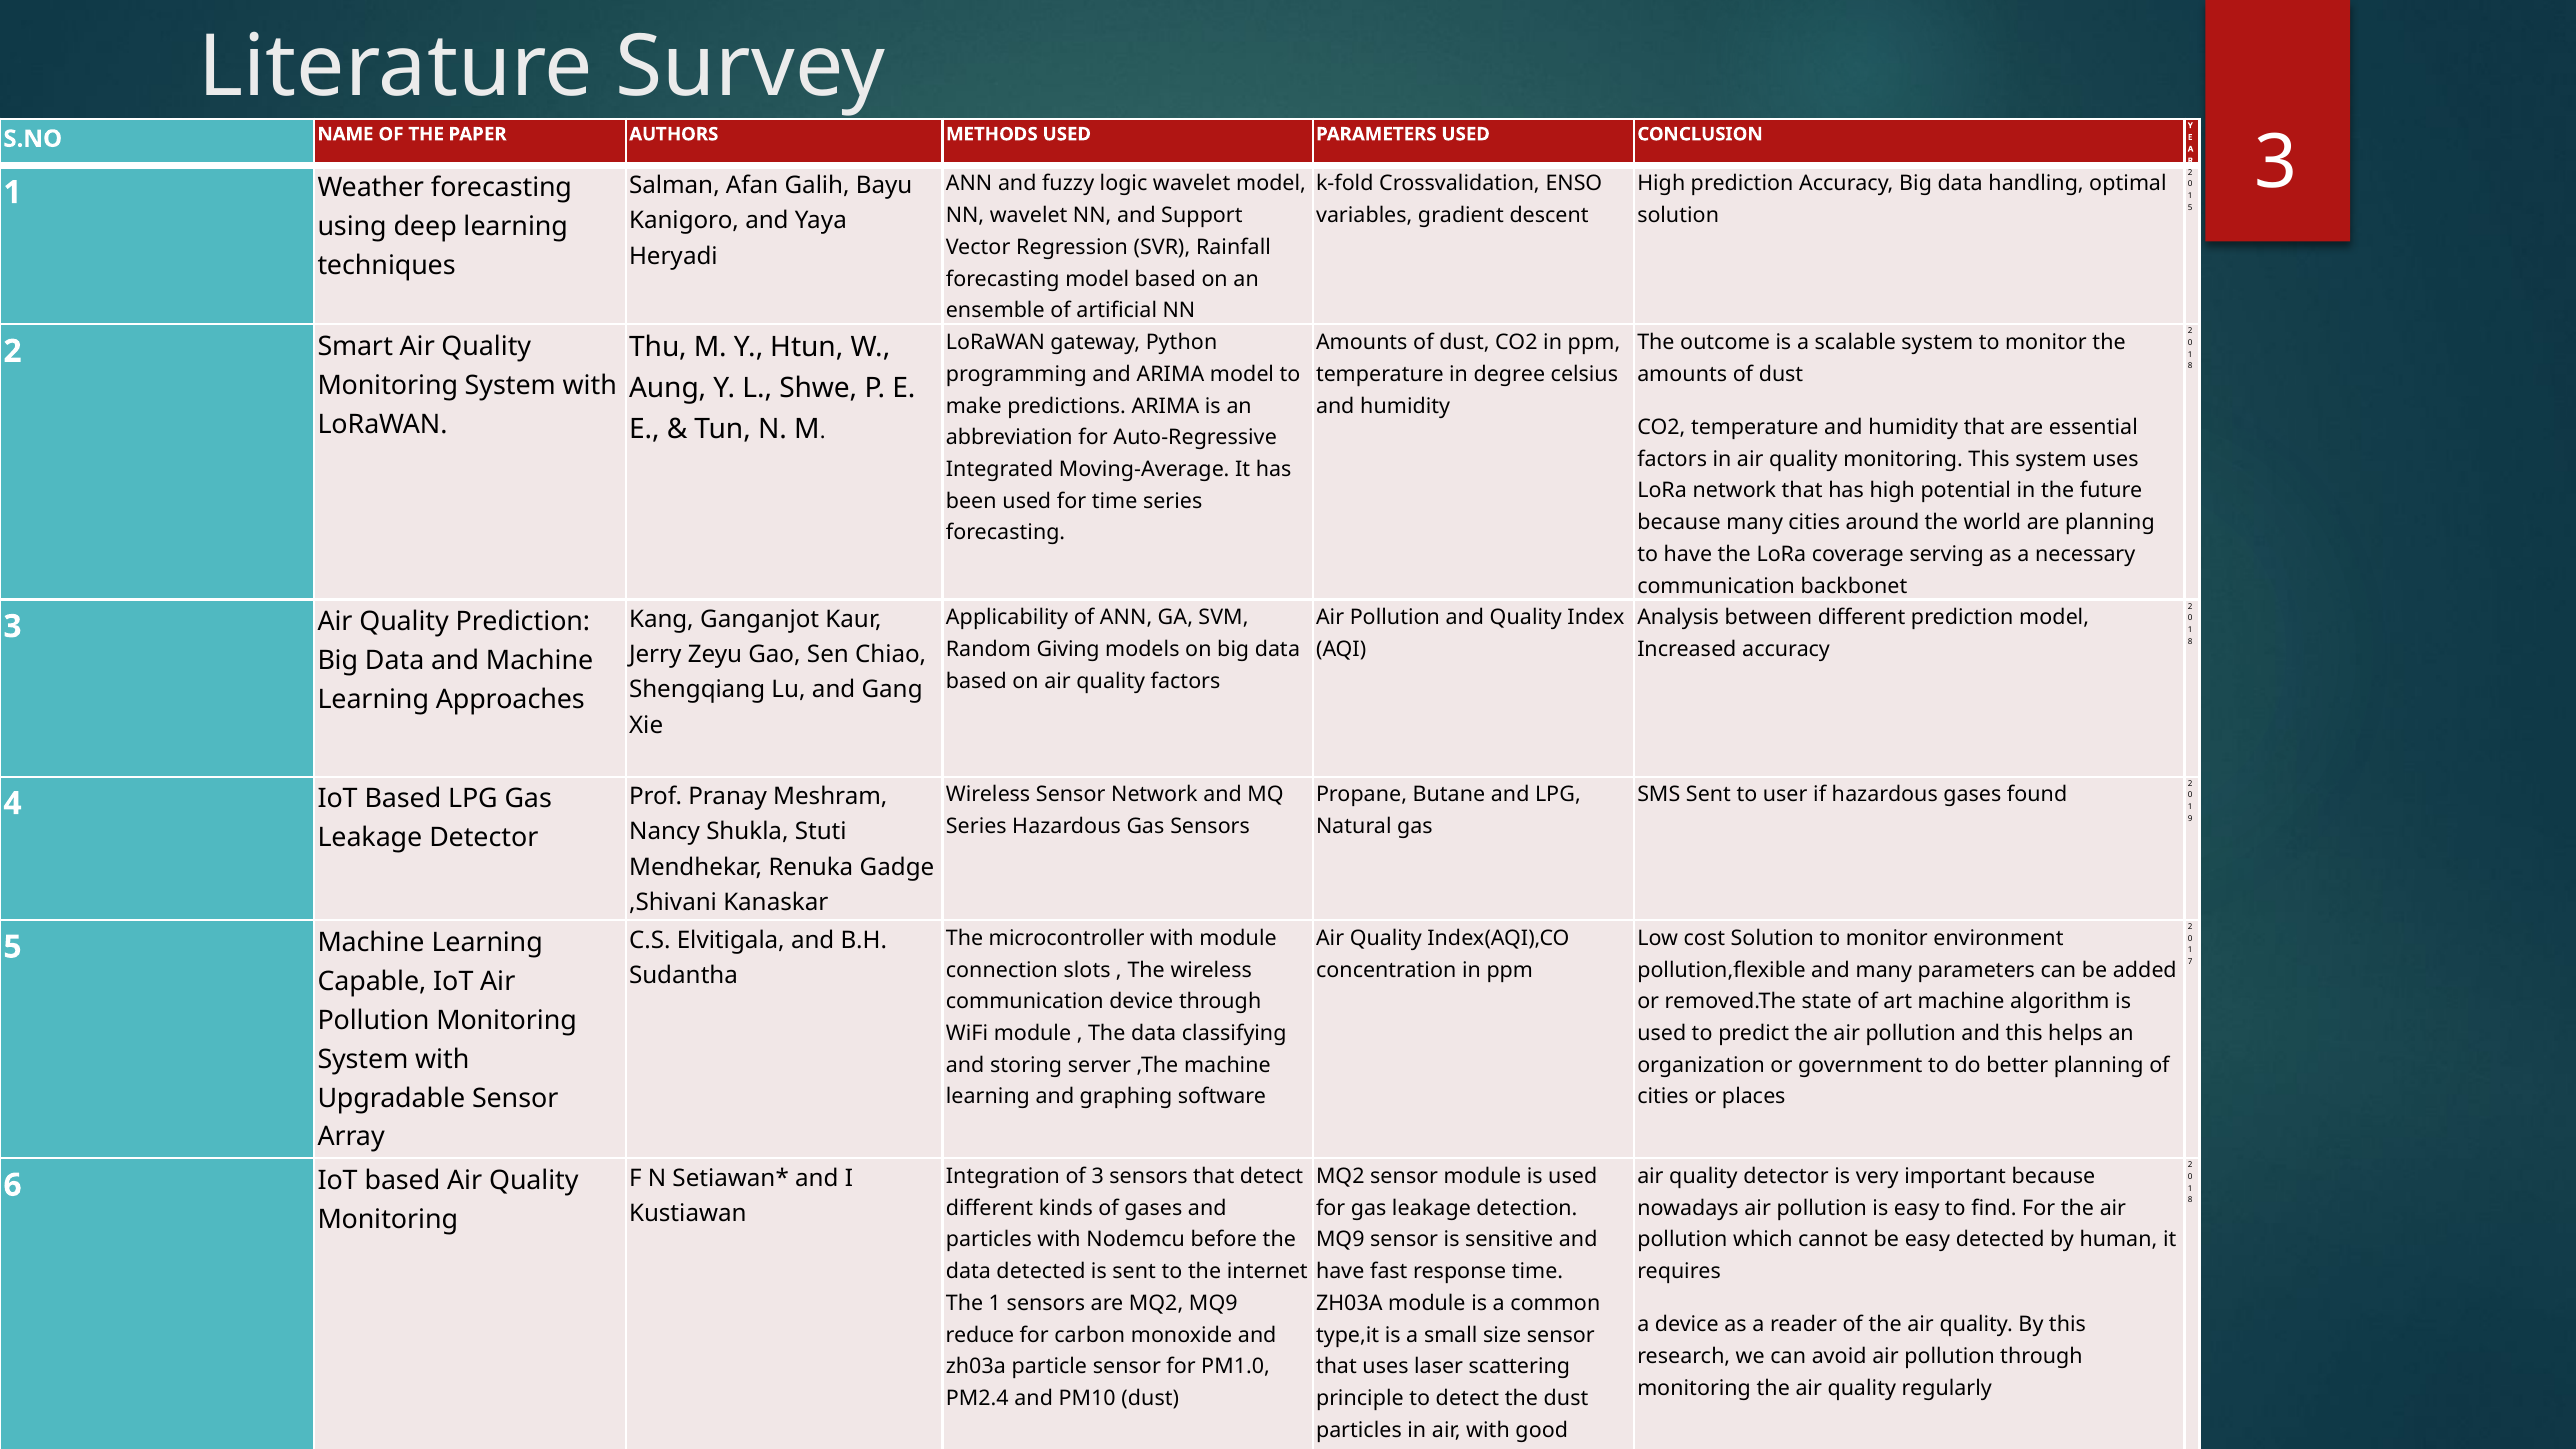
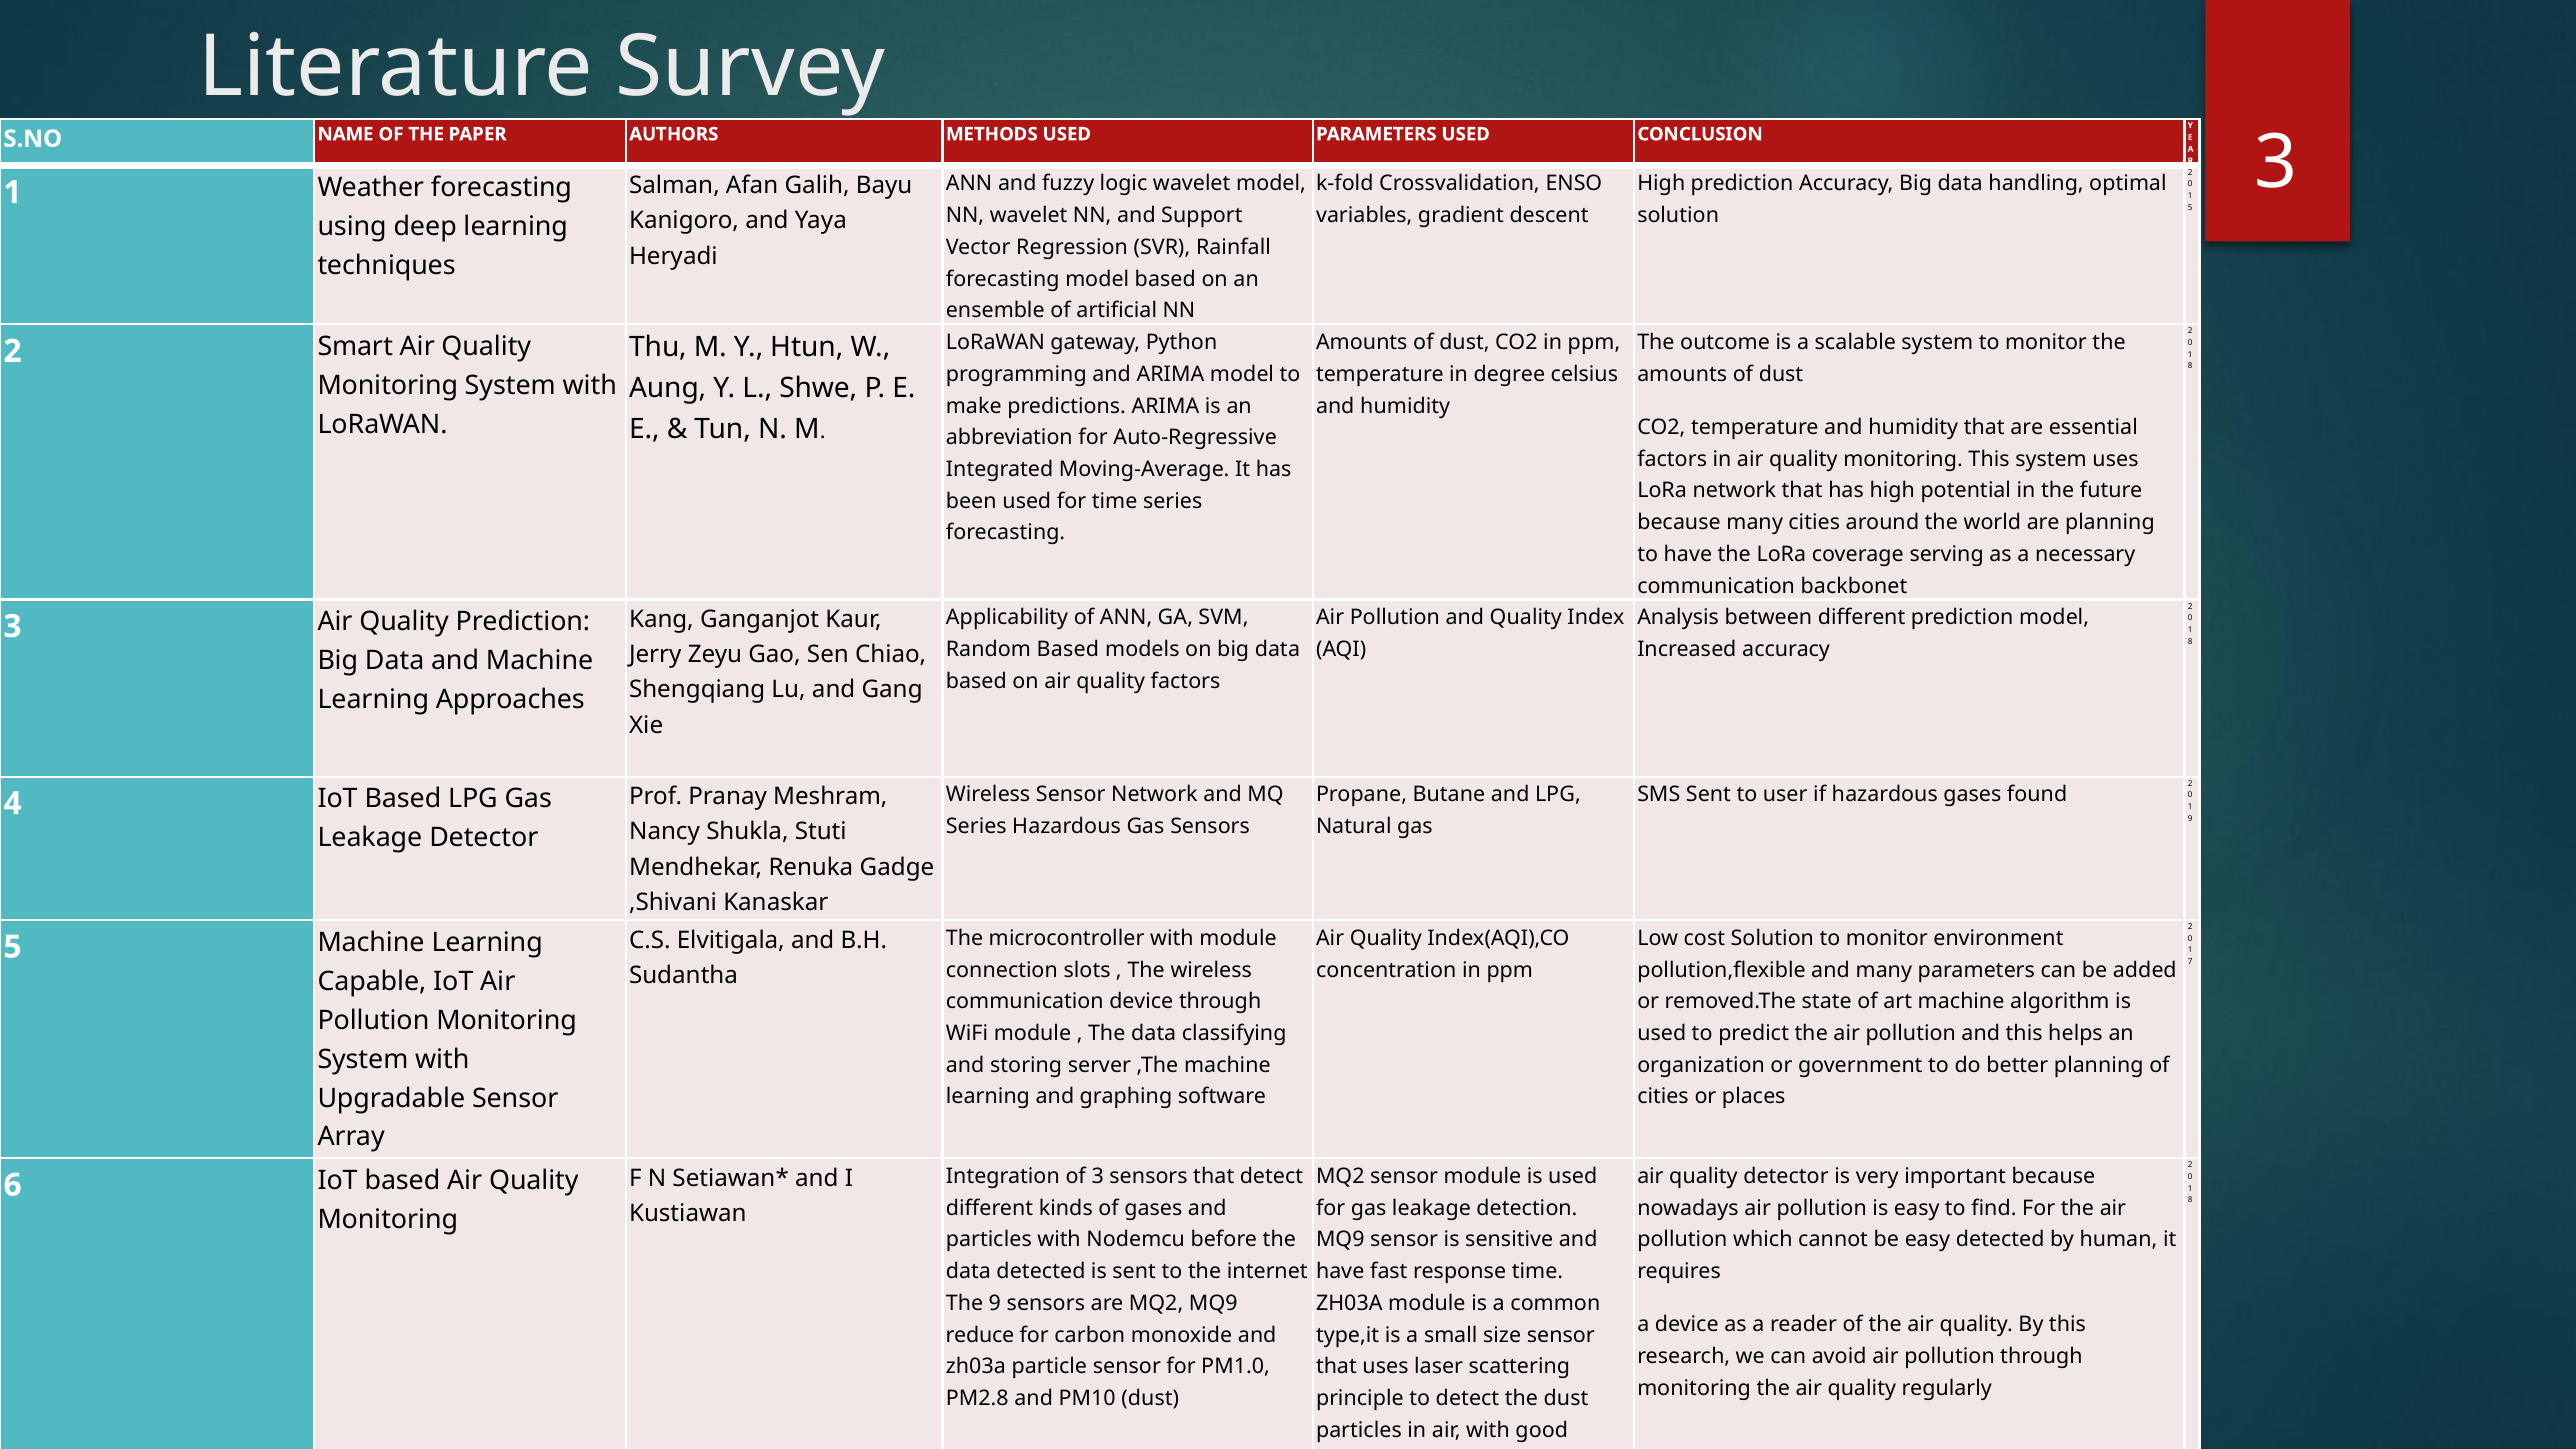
Random Giving: Giving -> Based
The 1: 1 -> 9
PM2.4: PM2.4 -> PM2.8
